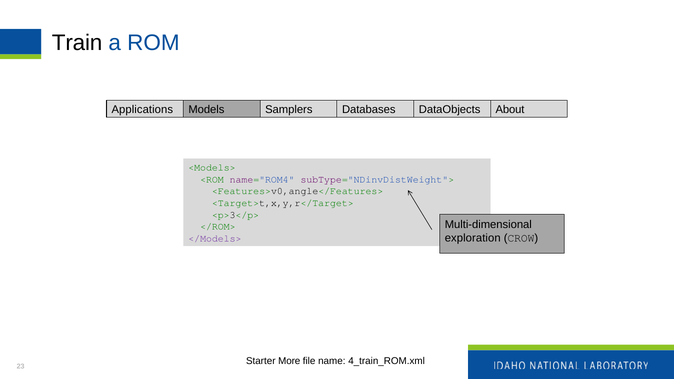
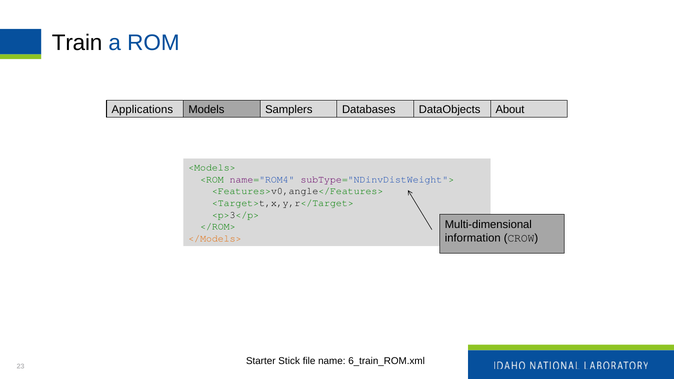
exploration: exploration -> information
</Models> colour: purple -> orange
More: More -> Stick
4_train_ROM.xml: 4_train_ROM.xml -> 6_train_ROM.xml
